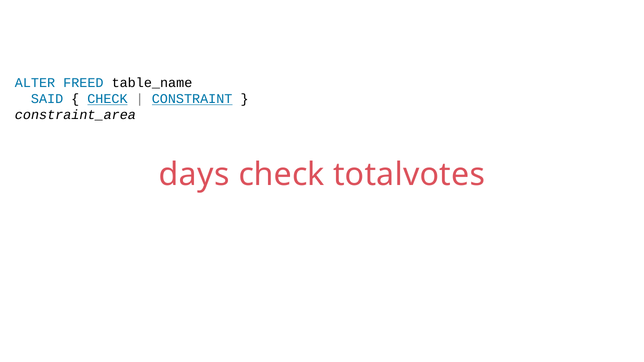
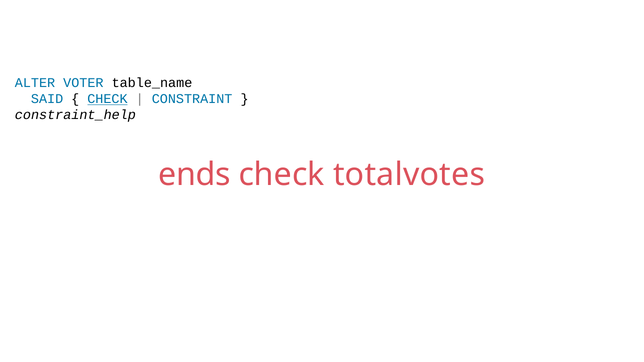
FREED: FREED -> VOTER
CONSTRAINT underline: present -> none
constraint_area: constraint_area -> constraint_help
days: days -> ends
